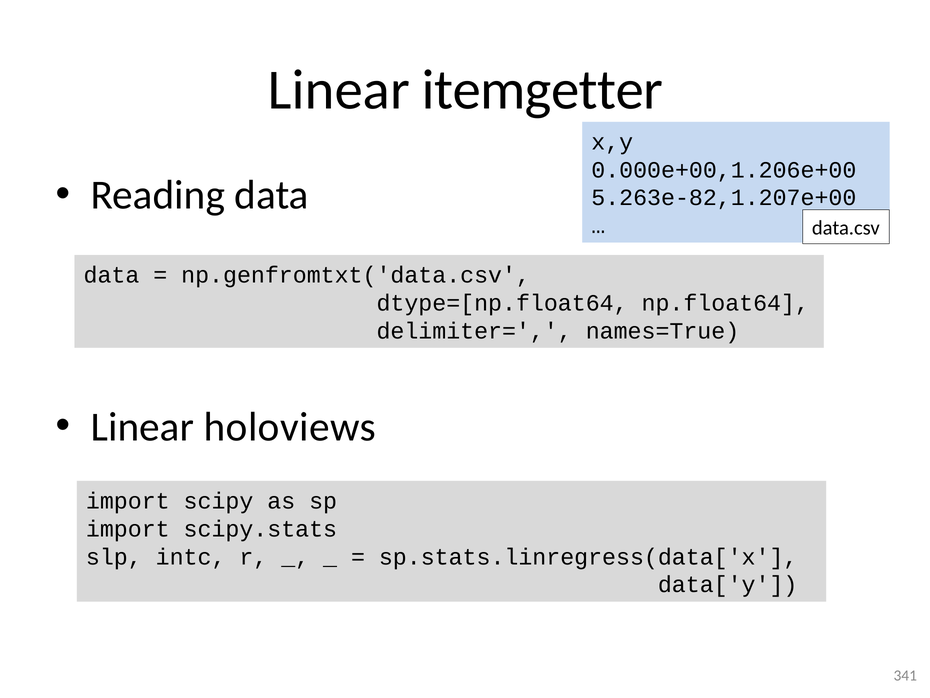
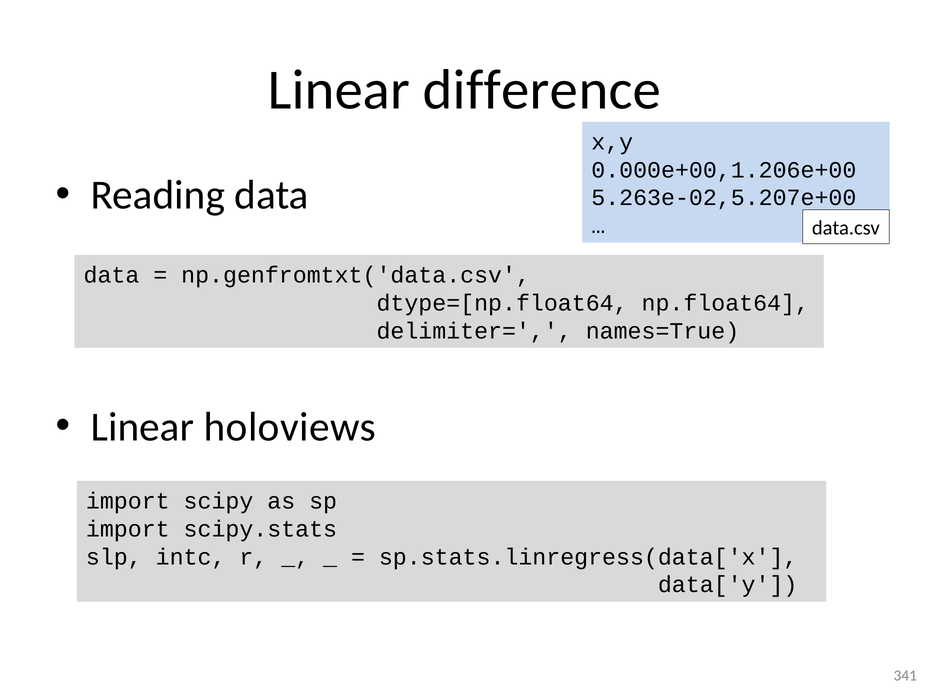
itemgetter: itemgetter -> difference
5.263e-82,1.207e+00: 5.263e-82,1.207e+00 -> 5.263e-02,5.207e+00
